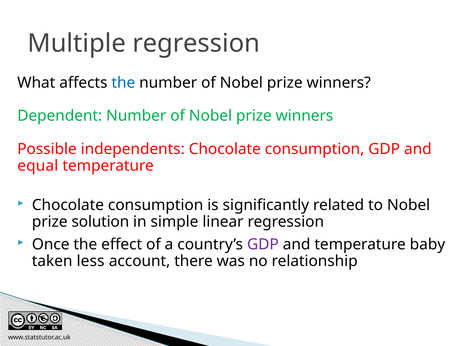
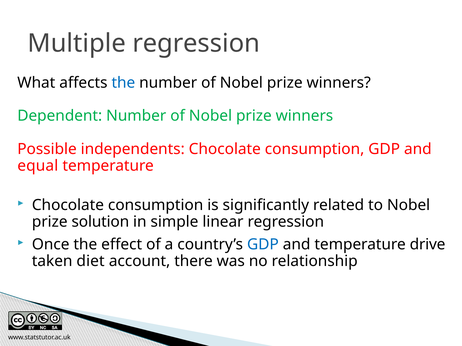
GDP at (263, 245) colour: purple -> blue
baby: baby -> drive
less: less -> diet
